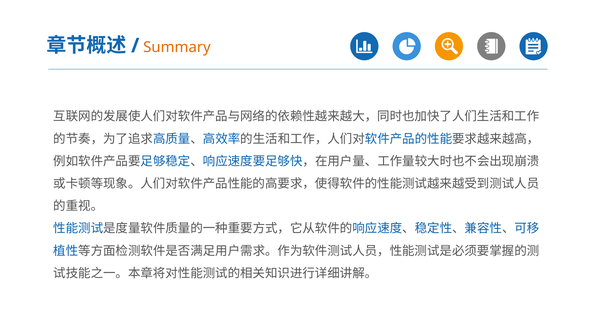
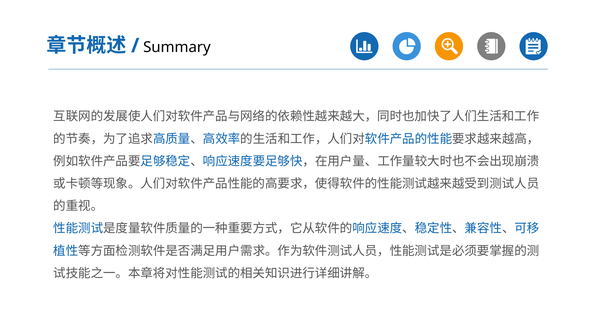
Summary colour: orange -> black
